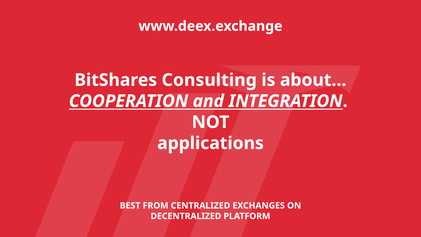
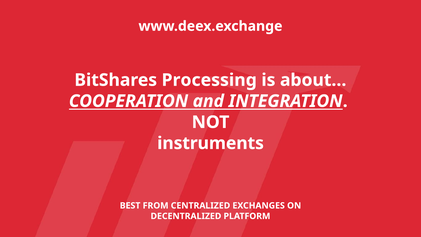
Consulting: Consulting -> Processing
applications: applications -> instruments
